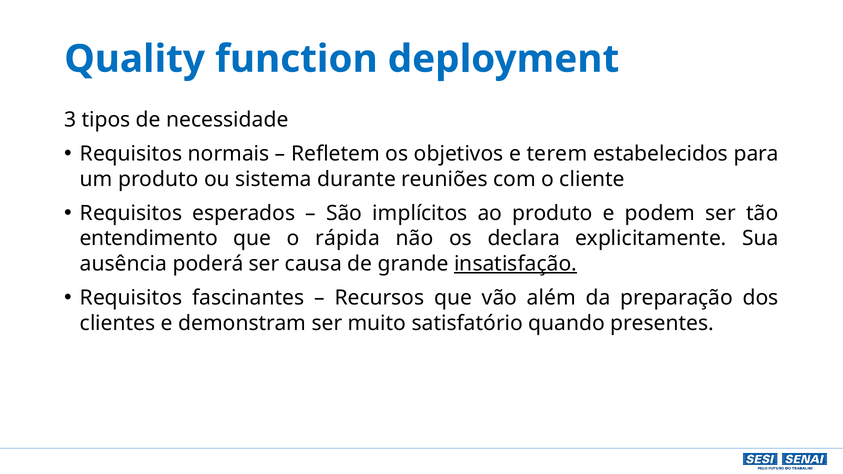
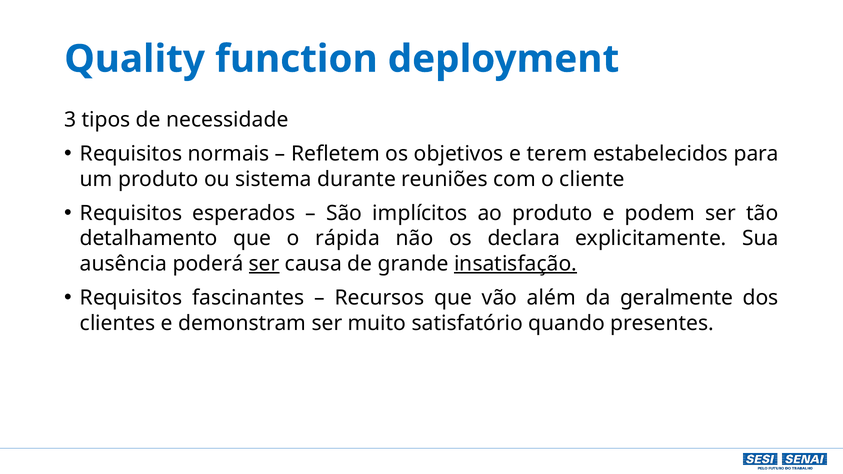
entendimento: entendimento -> detalhamento
ser at (264, 264) underline: none -> present
preparação: preparação -> geralmente
